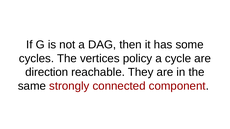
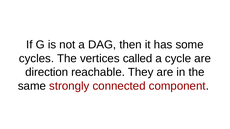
policy: policy -> called
